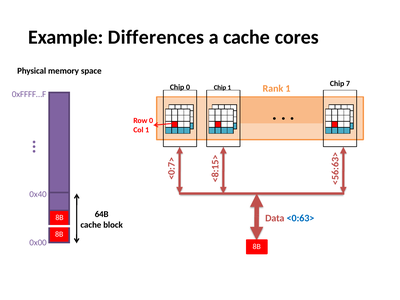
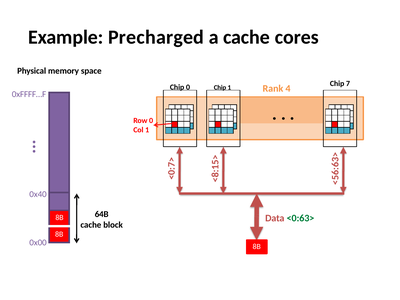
Differences: Differences -> Precharged
Rank 1: 1 -> 4
<0:63> colour: blue -> green
